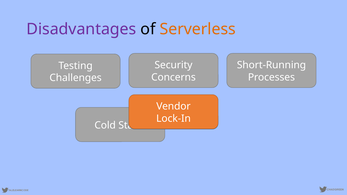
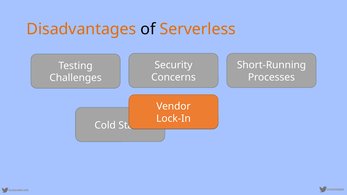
Disadvantages colour: purple -> orange
